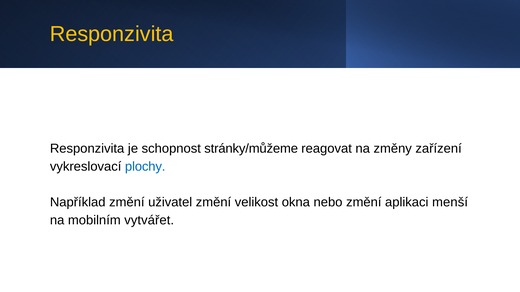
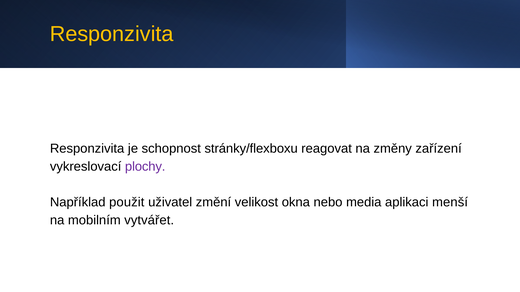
stránky/můžeme: stránky/můžeme -> stránky/flexboxu
plochy colour: blue -> purple
Například změní: změní -> použit
nebo změní: změní -> media
